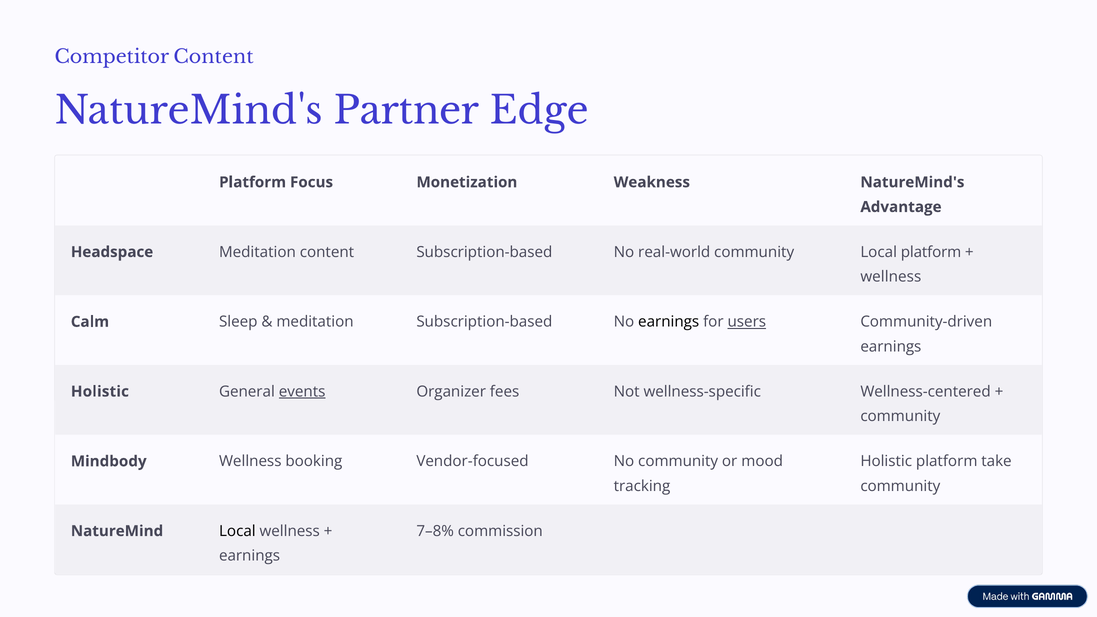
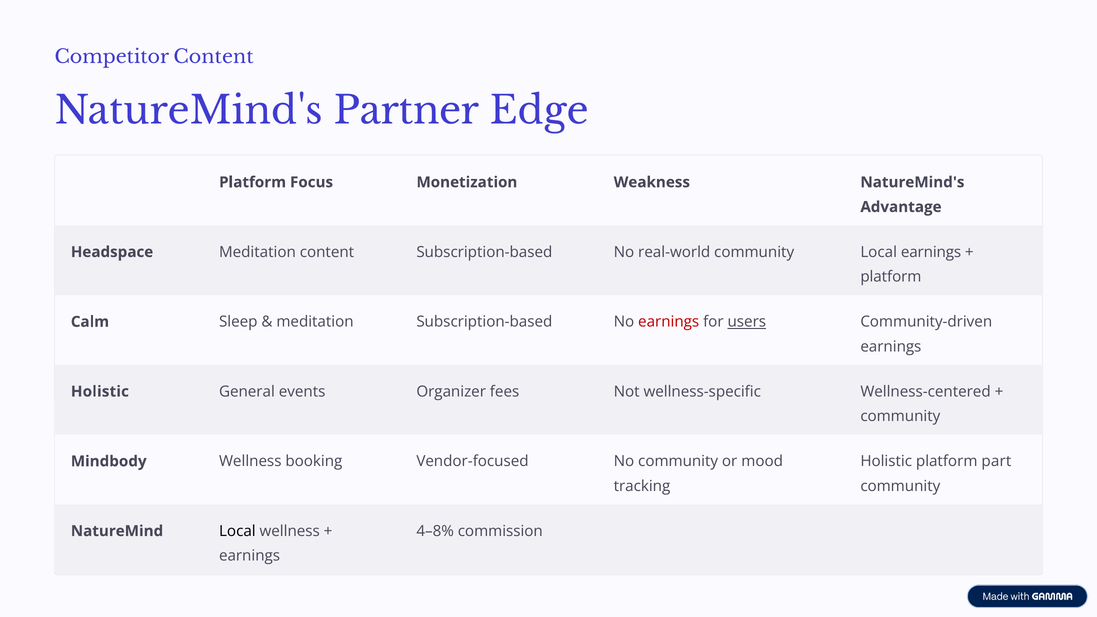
Local platform: platform -> earnings
wellness at (891, 277): wellness -> platform
earnings at (669, 322) colour: black -> red
events underline: present -> none
take: take -> part
7–8%: 7–8% -> 4–8%
